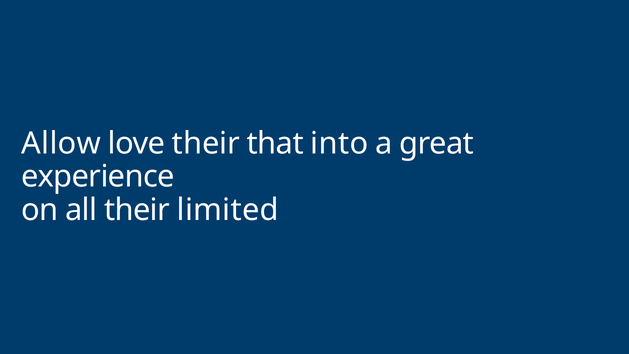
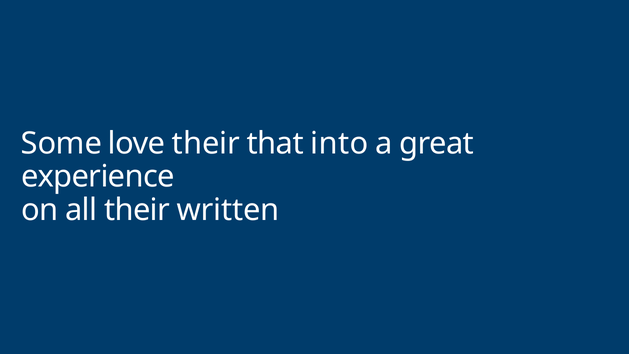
Allow: Allow -> Some
limited: limited -> written
